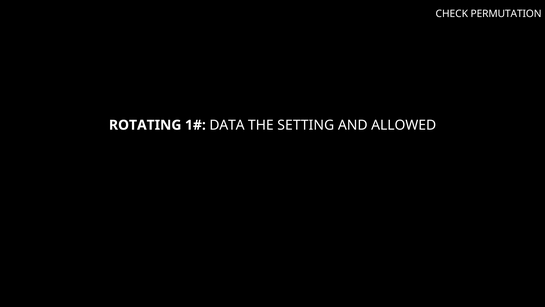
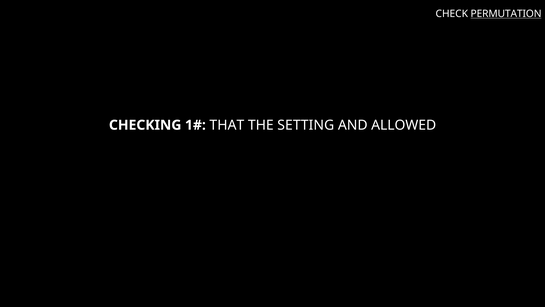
PERMUTATION underline: none -> present
ROTATING: ROTATING -> CHECKING
DATA: DATA -> THAT
